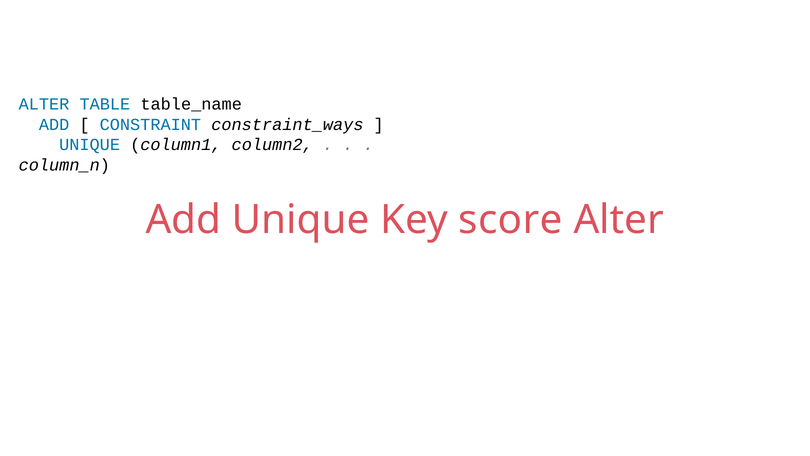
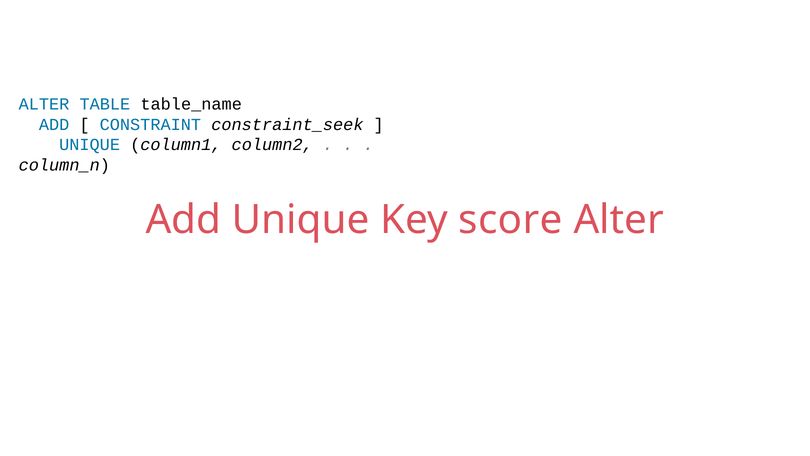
constraint_ways: constraint_ways -> constraint_seek
